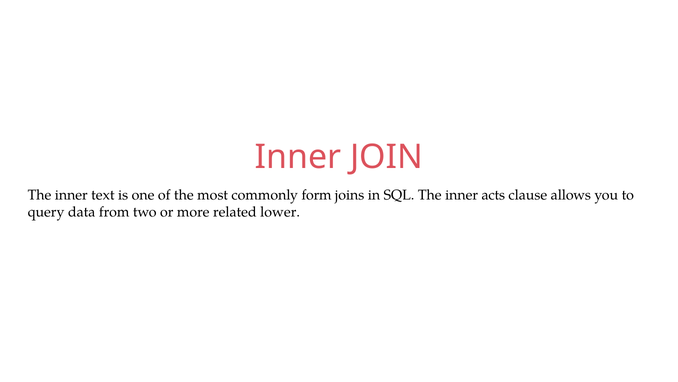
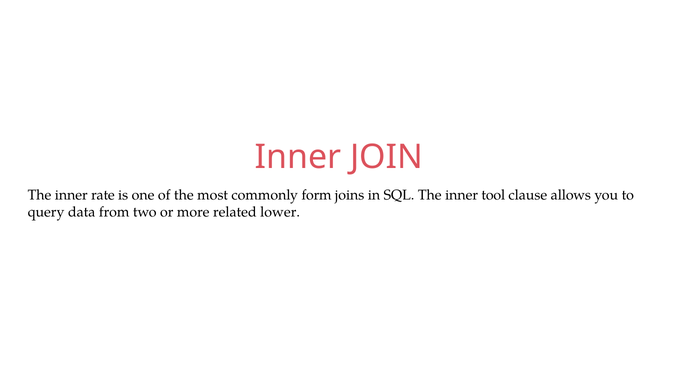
text: text -> rate
acts: acts -> tool
